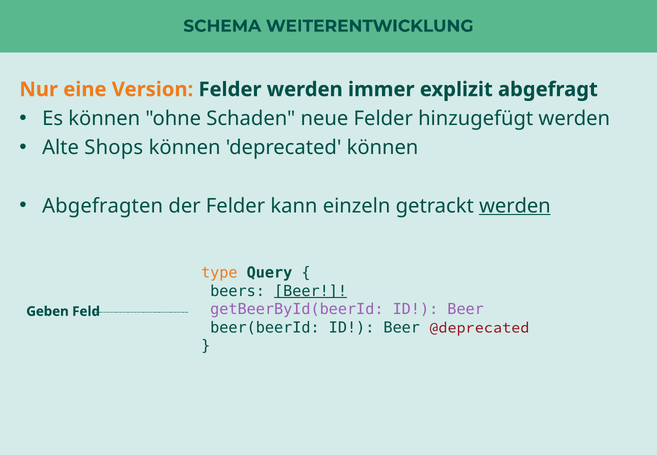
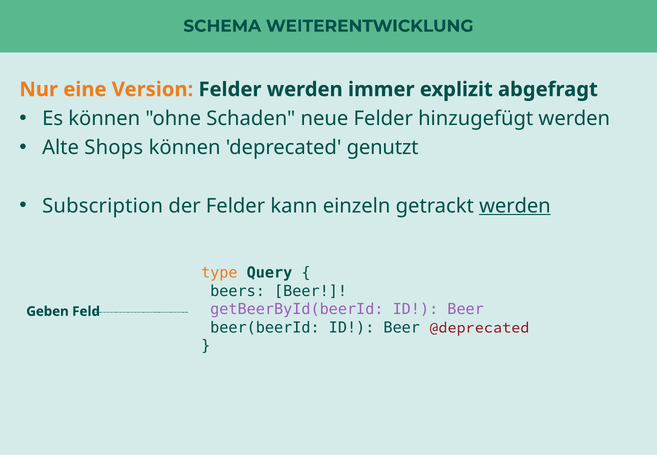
deprecated können: können -> genutzt
Abgefragten: Abgefragten -> Subscription
Beer at (311, 291) underline: present -> none
